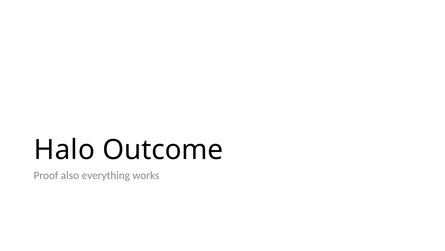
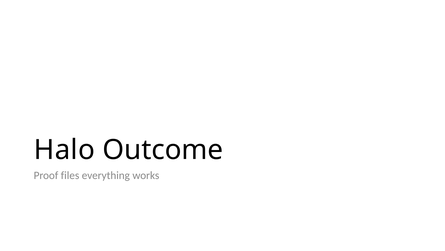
also: also -> files
